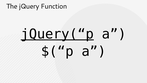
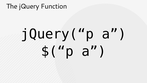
jQuery(“p underline: present -> none
